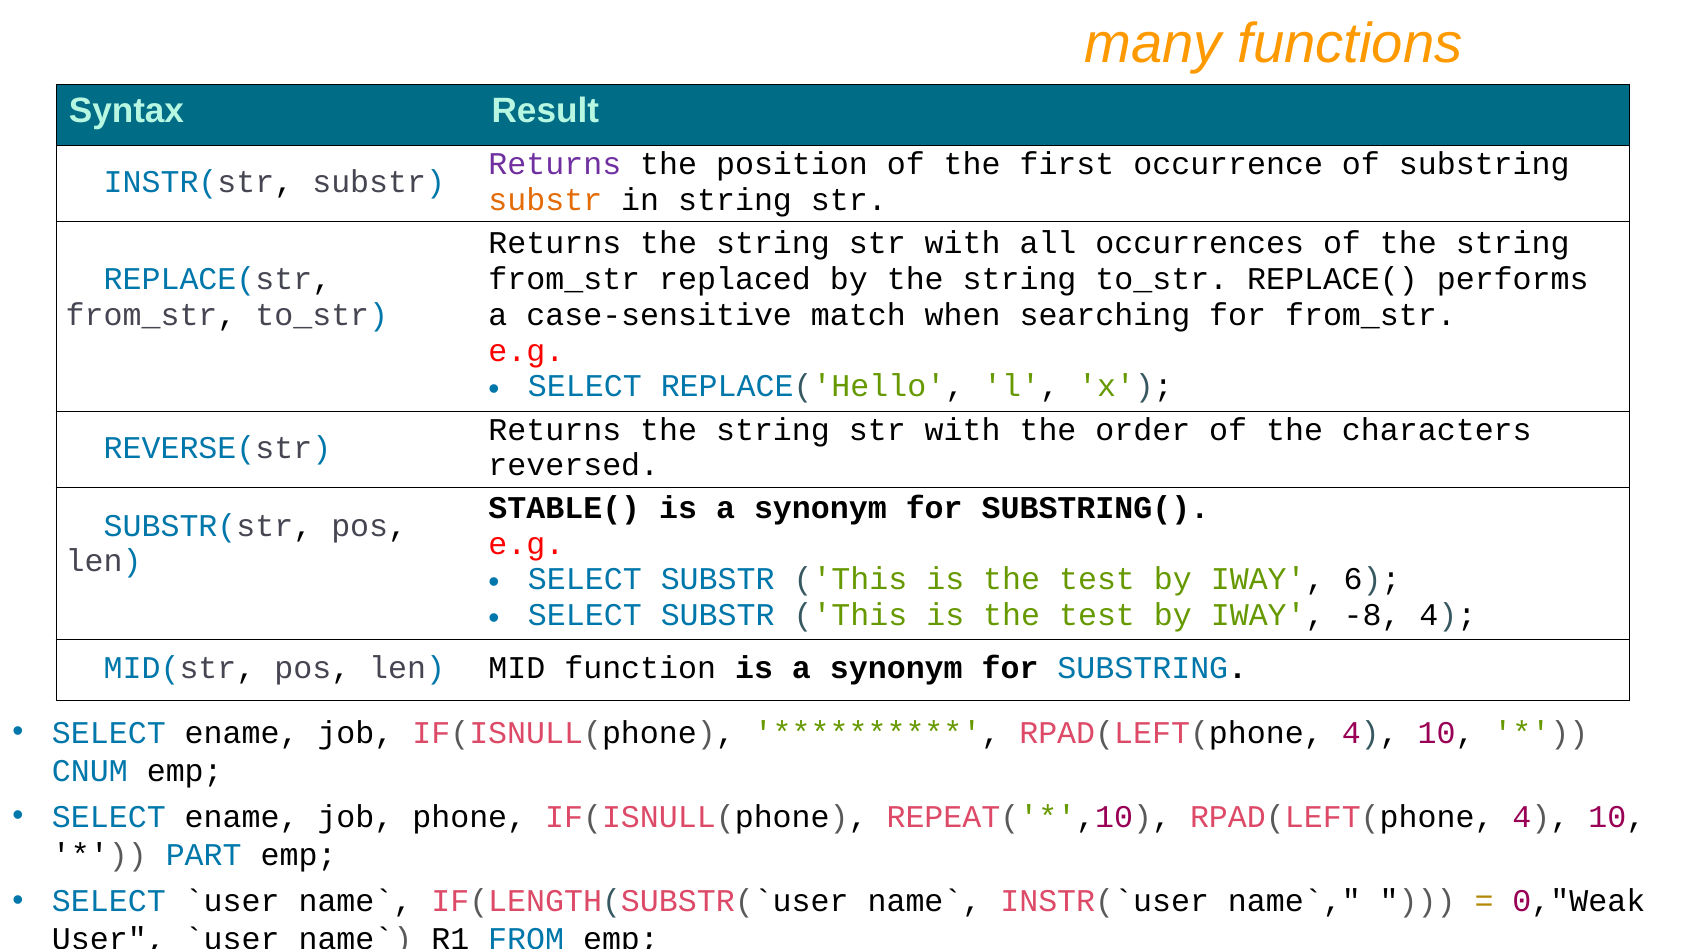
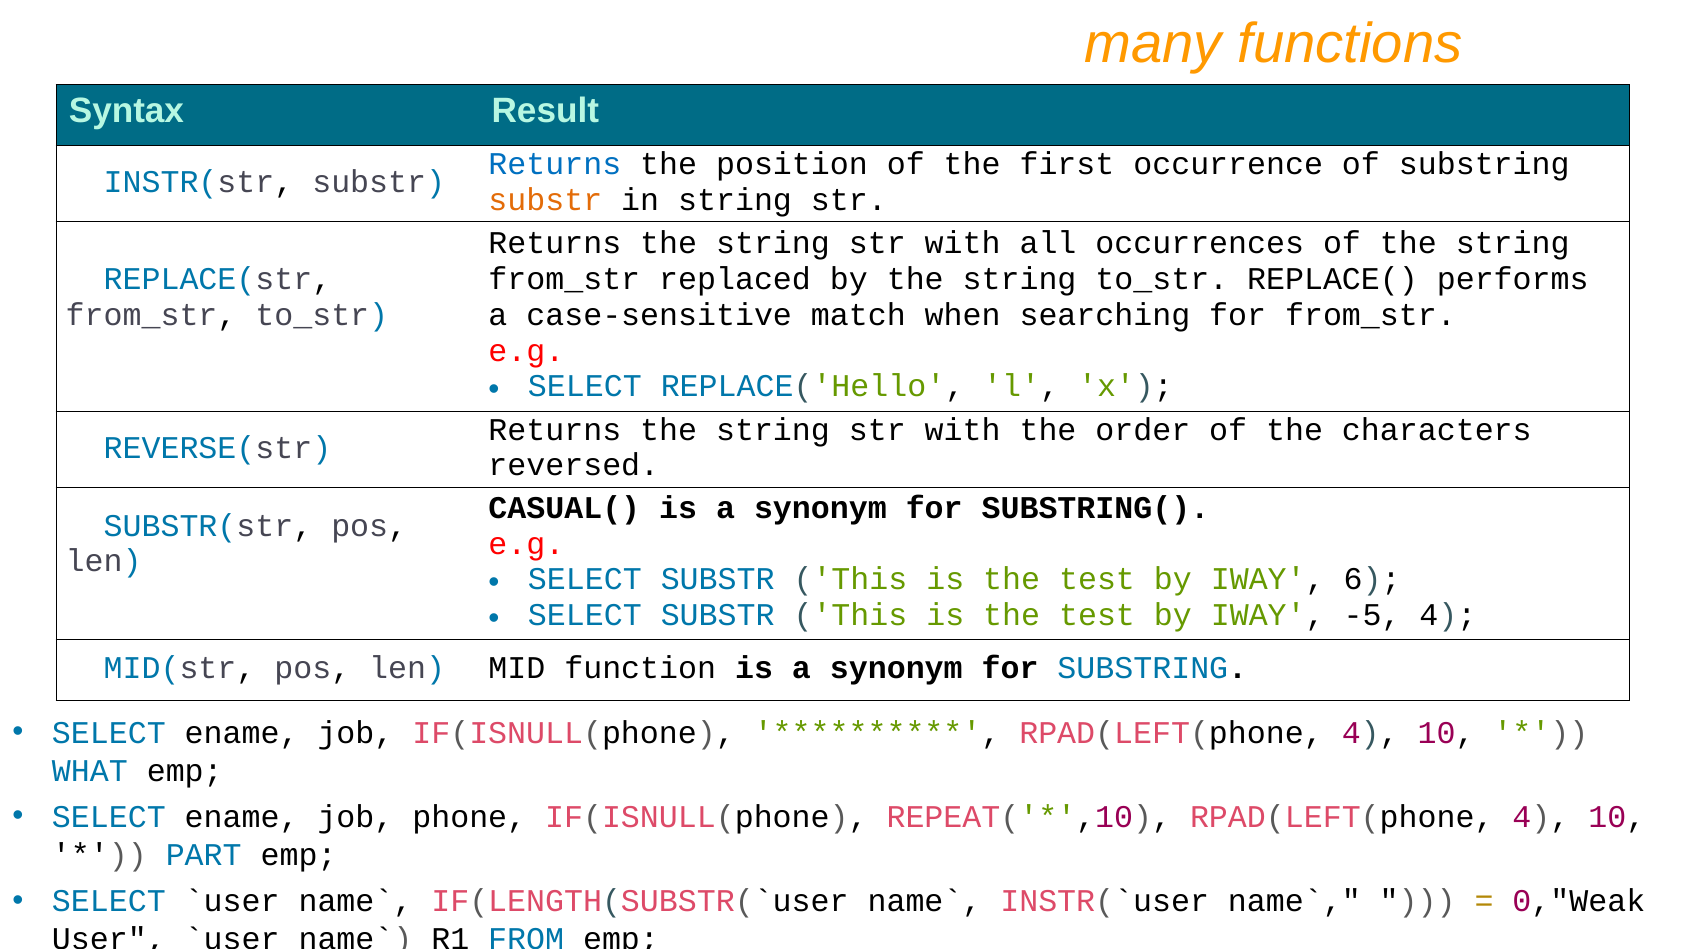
Returns at (555, 164) colour: purple -> blue
STABLE(: STABLE( -> CASUAL(
-8: -8 -> -5
CNUM: CNUM -> WHAT
